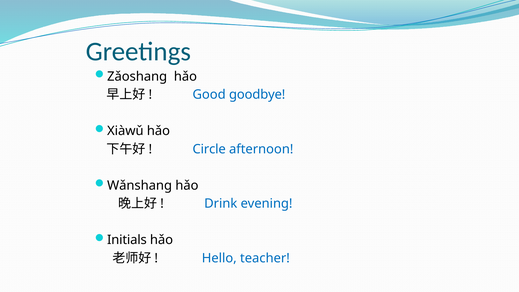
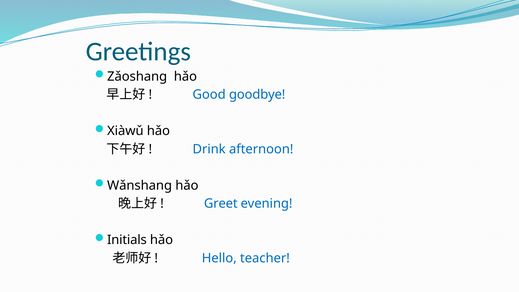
Circle: Circle -> Drink
Drink: Drink -> Greet
